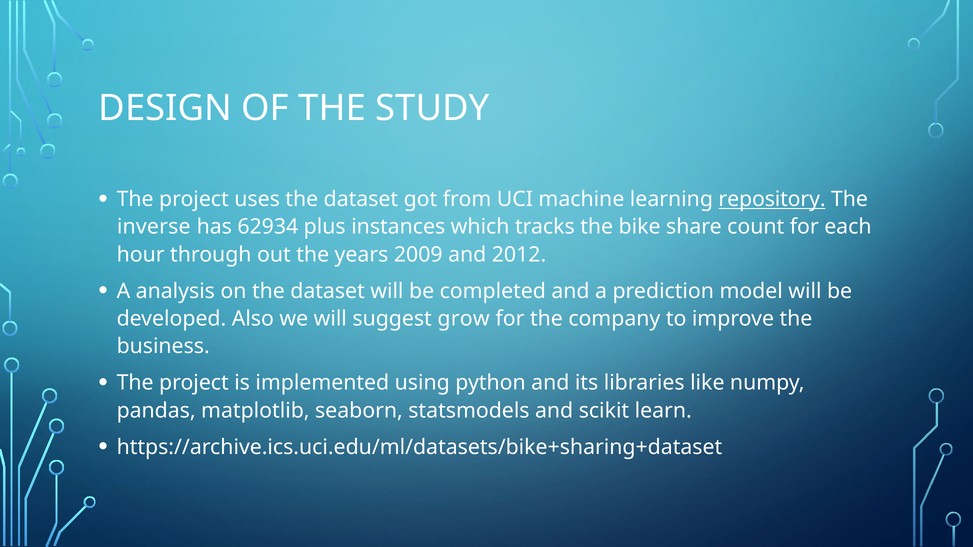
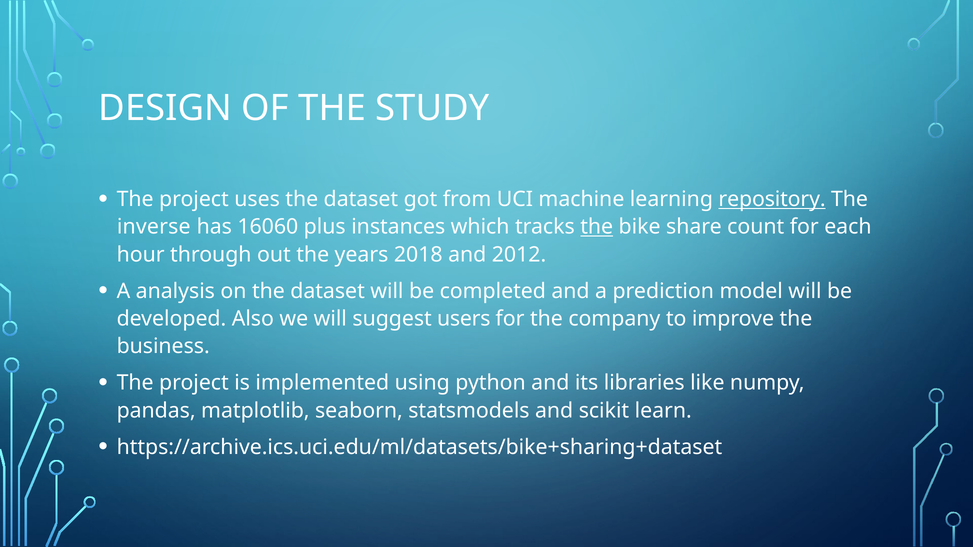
62934: 62934 -> 16060
the at (597, 227) underline: none -> present
2009: 2009 -> 2018
grow: grow -> users
